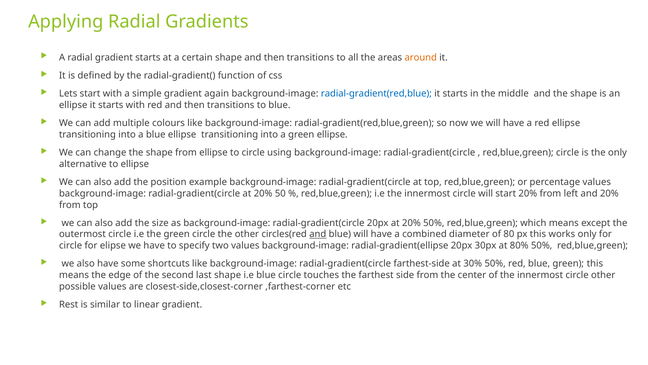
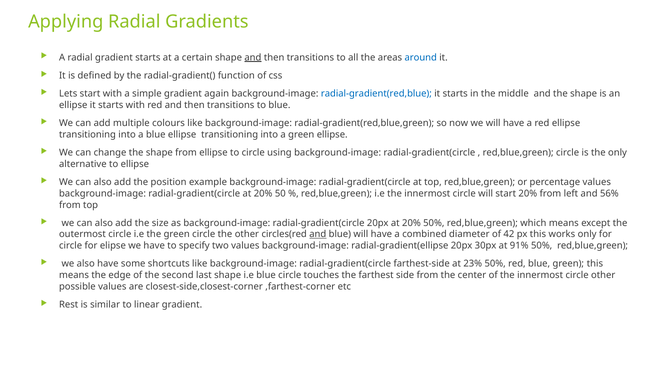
and at (253, 57) underline: none -> present
around colour: orange -> blue
and 20%: 20% -> 56%
80: 80 -> 42
80%: 80% -> 91%
30%: 30% -> 23%
